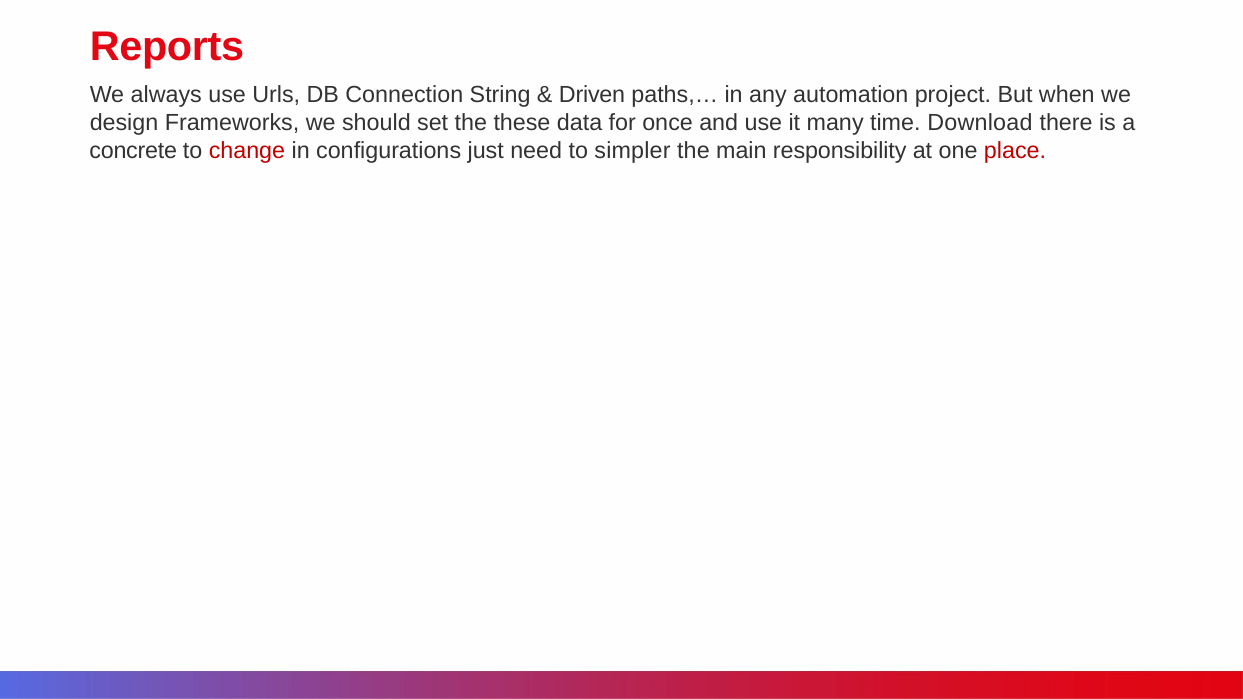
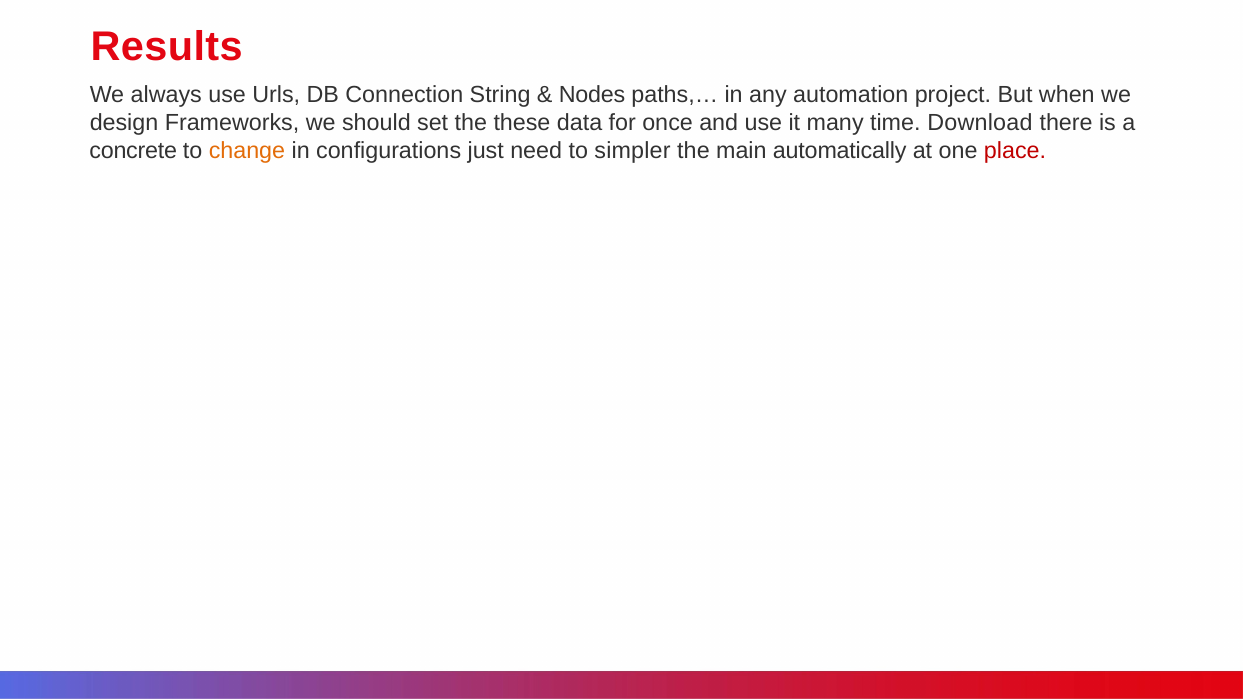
Reports: Reports -> Results
Driven: Driven -> Nodes
change colour: red -> orange
responsibility: responsibility -> automatically
